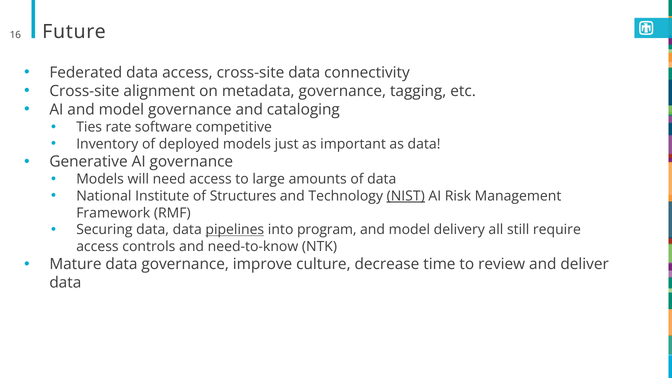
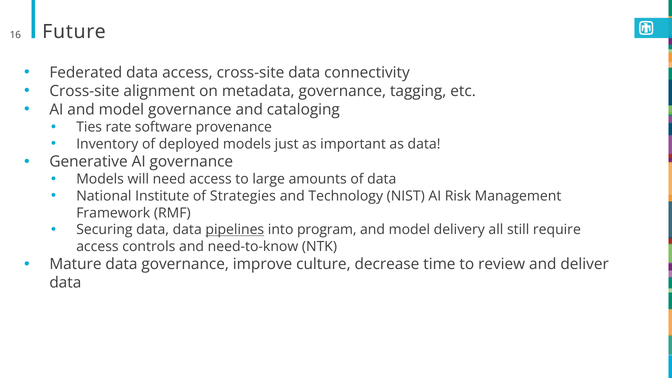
competitive: competitive -> provenance
Structures: Structures -> Strategies
NIST underline: present -> none
